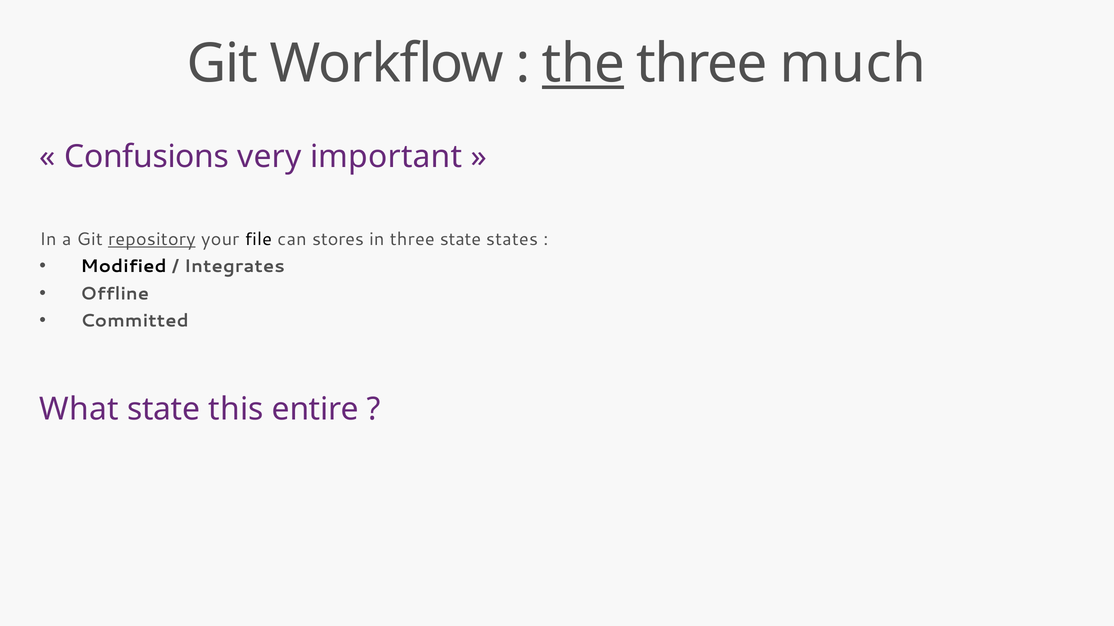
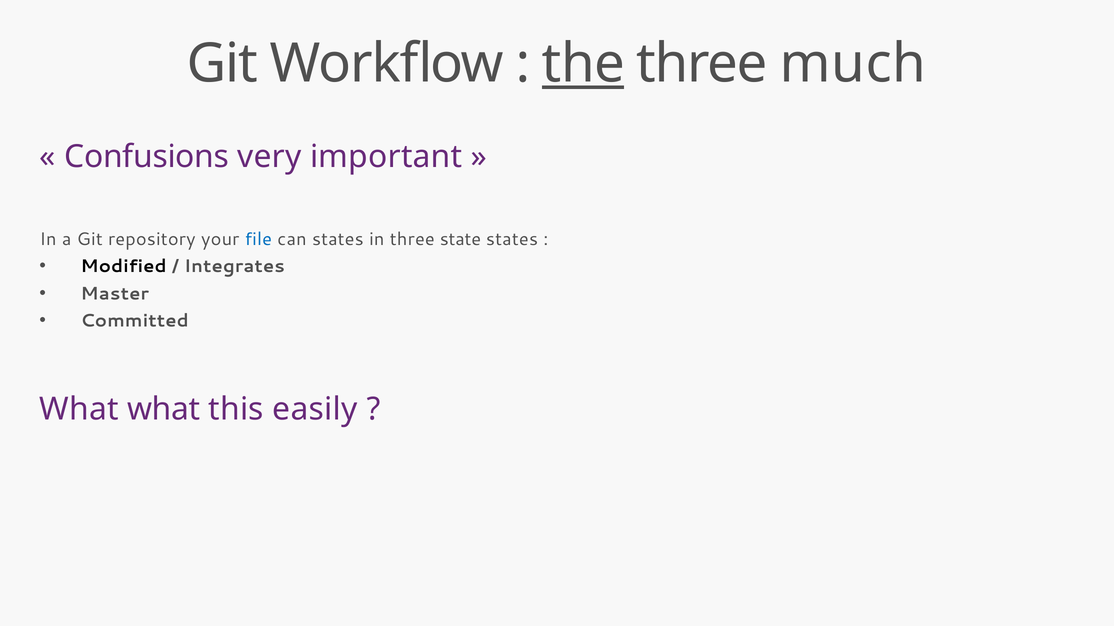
repository underline: present -> none
file colour: black -> blue
can stores: stores -> states
Offline: Offline -> Master
What state: state -> what
entire: entire -> easily
